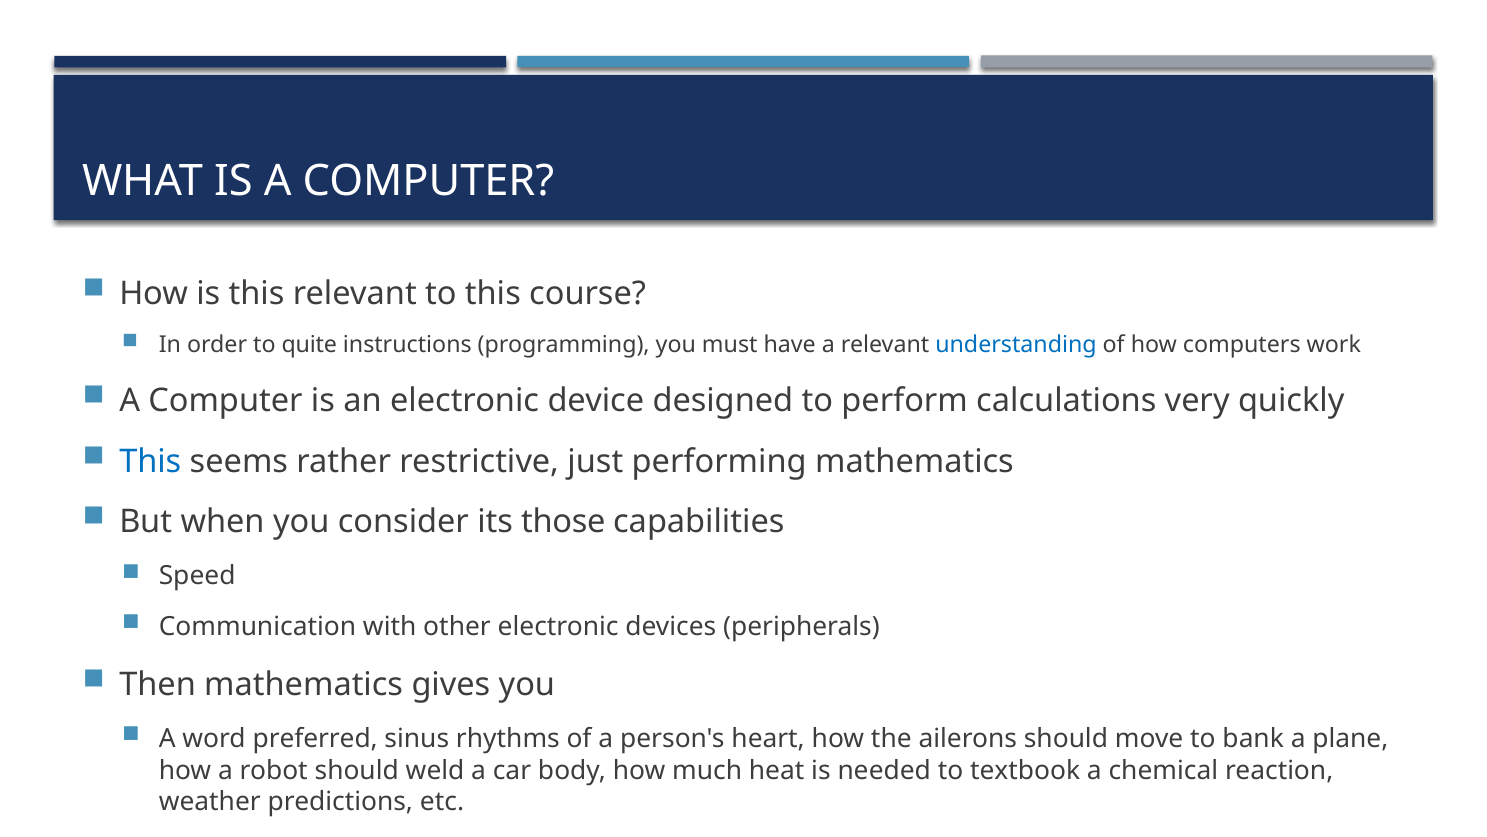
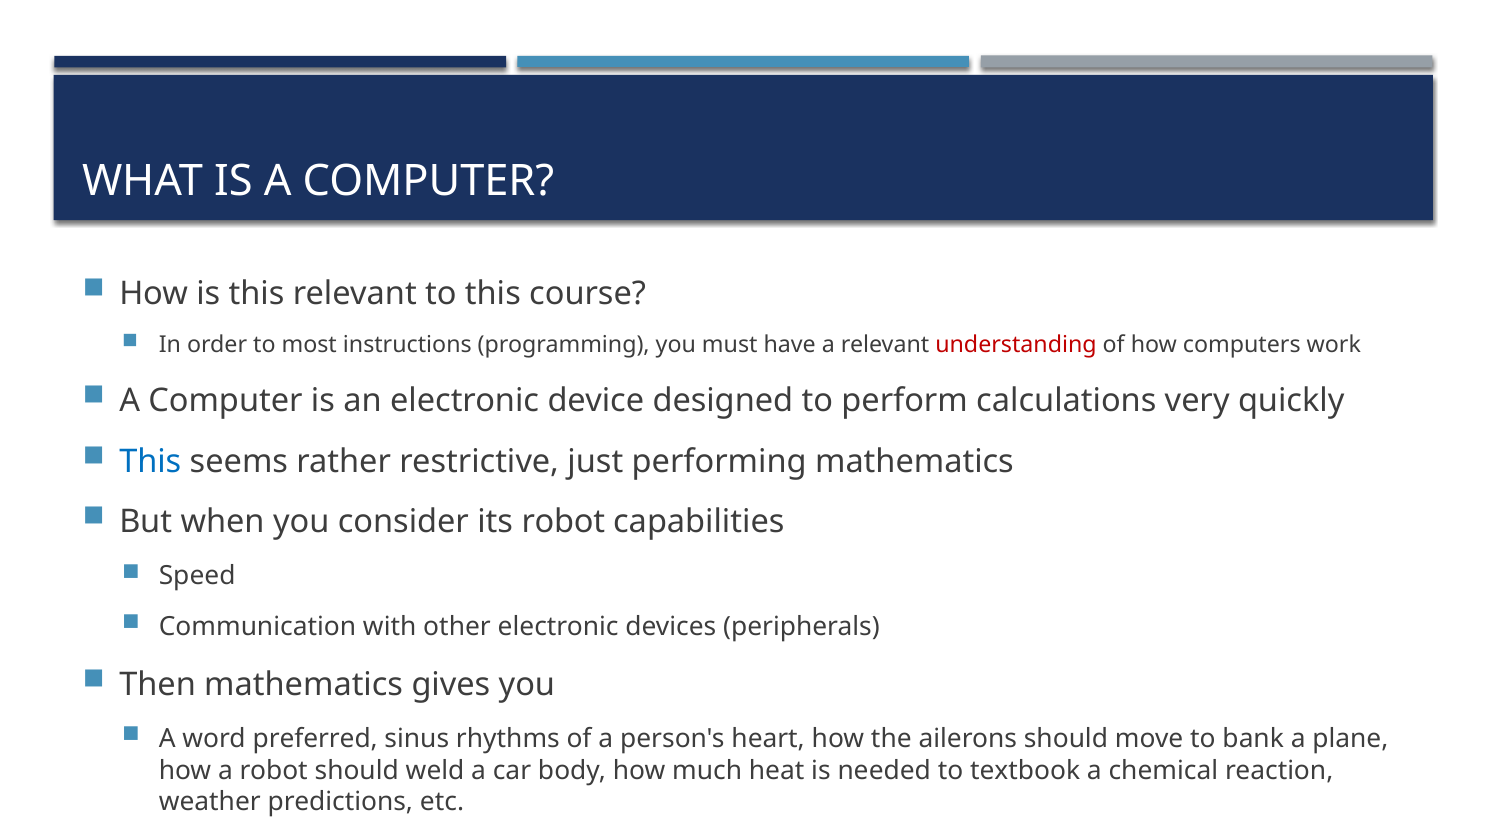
quite: quite -> most
understanding colour: blue -> red
its those: those -> robot
